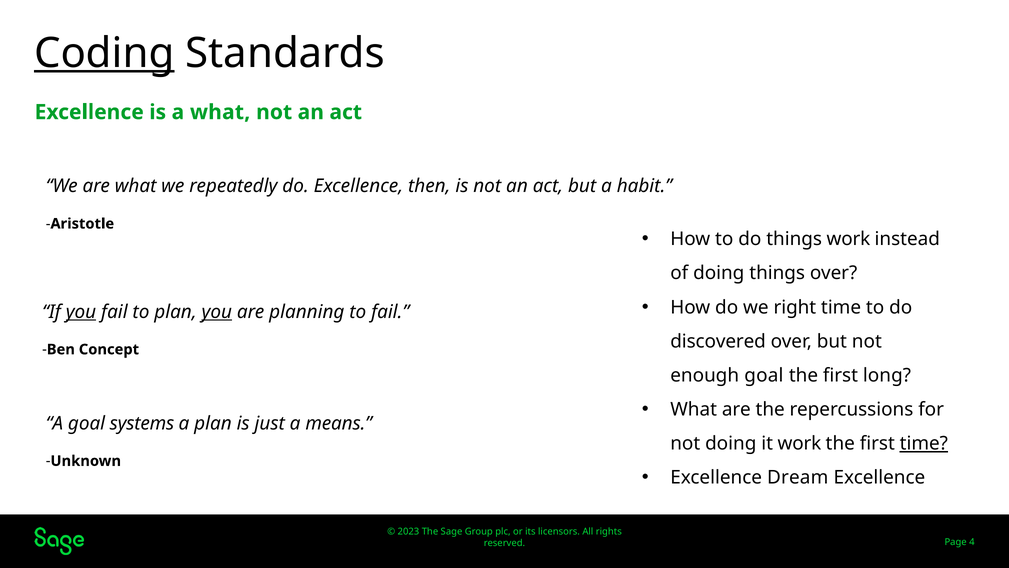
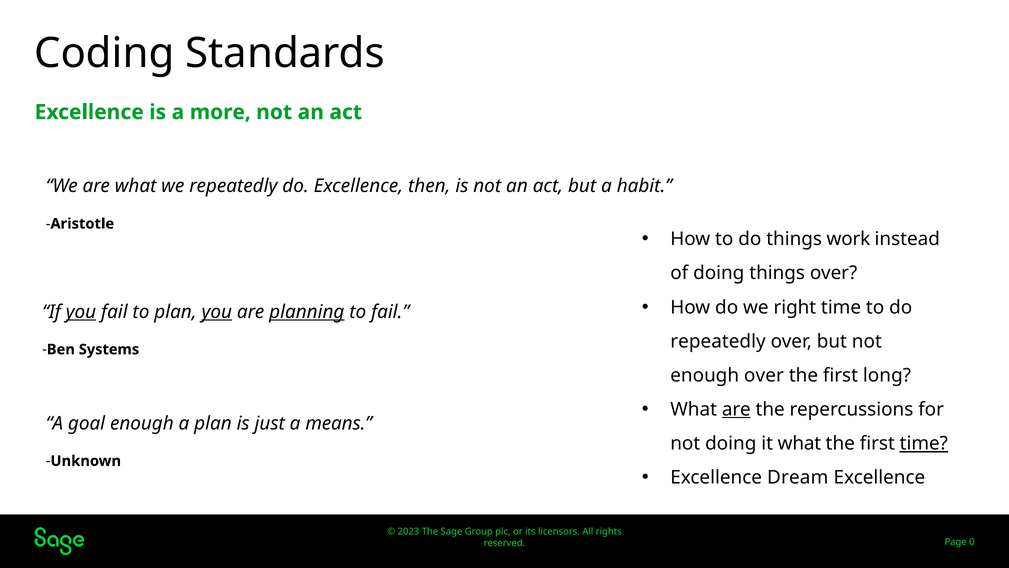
Coding underline: present -> none
a what: what -> more
planning underline: none -> present
discovered at (718, 341): discovered -> repeatedly
Concept: Concept -> Systems
enough goal: goal -> over
are at (736, 409) underline: none -> present
goal systems: systems -> enough
it work: work -> what
4: 4 -> 0
